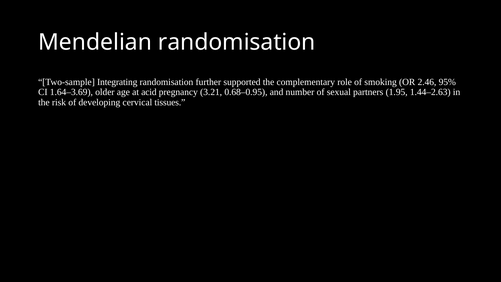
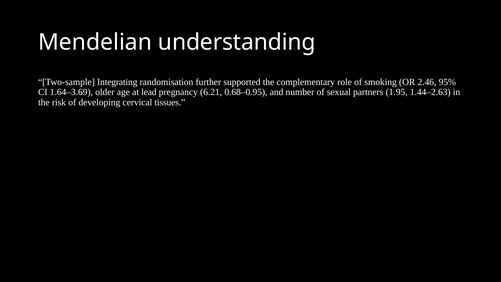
Mendelian randomisation: randomisation -> understanding
acid: acid -> lead
3.21: 3.21 -> 6.21
